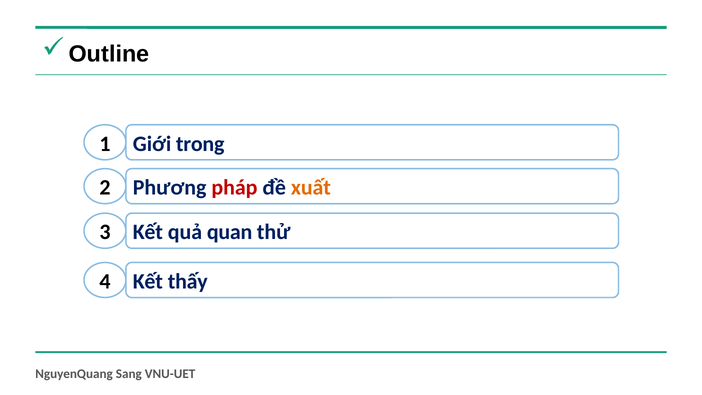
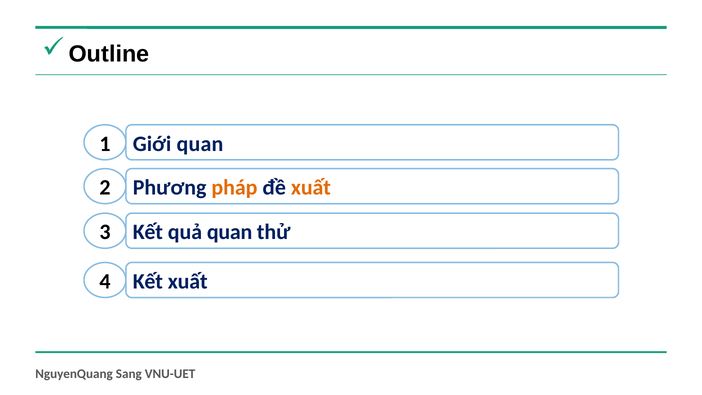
Giới trong: trong -> quan
pháp colour: red -> orange
Kết thấy: thấy -> xuất
